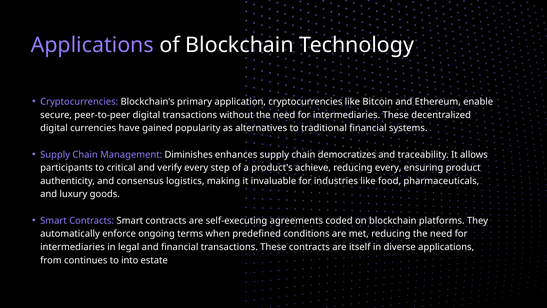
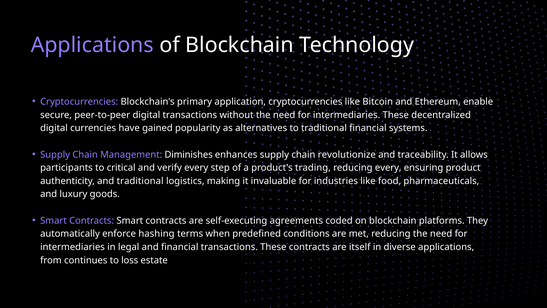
democratizes: democratizes -> revolutionize
achieve: achieve -> trading
and consensus: consensus -> traditional
ongoing: ongoing -> hashing
into: into -> loss
